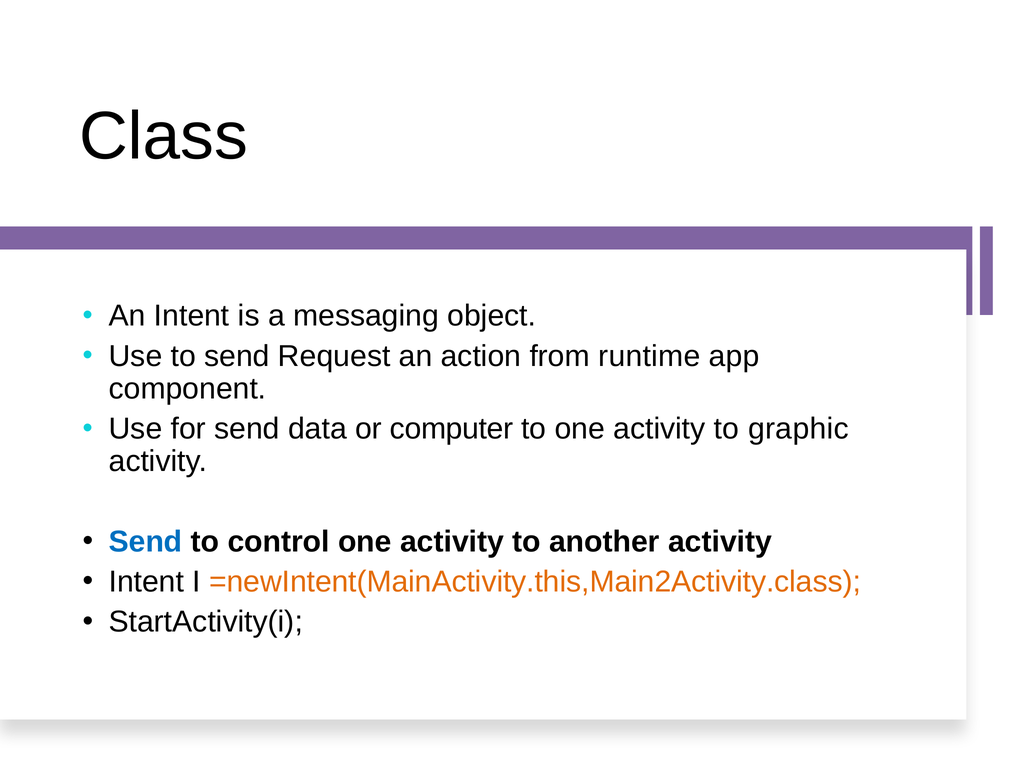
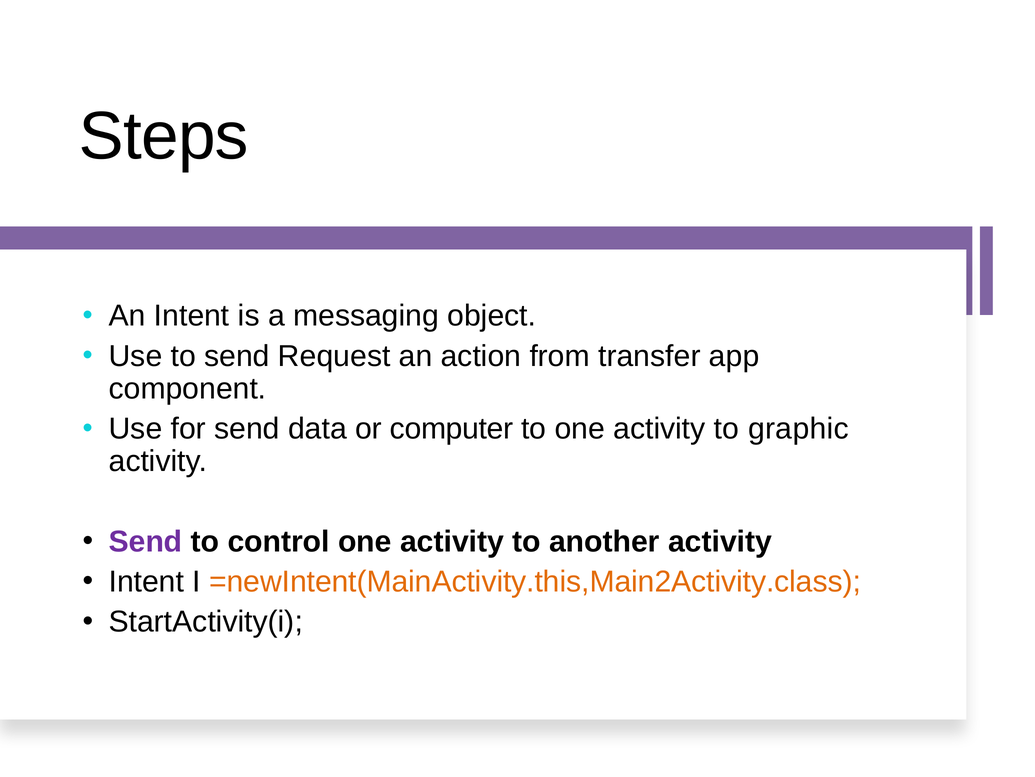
Class: Class -> Steps
runtime: runtime -> transfer
Send at (146, 541) colour: blue -> purple
